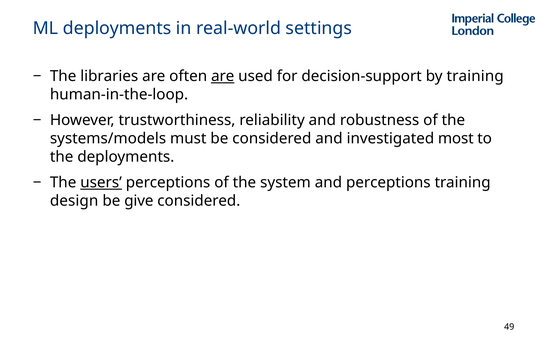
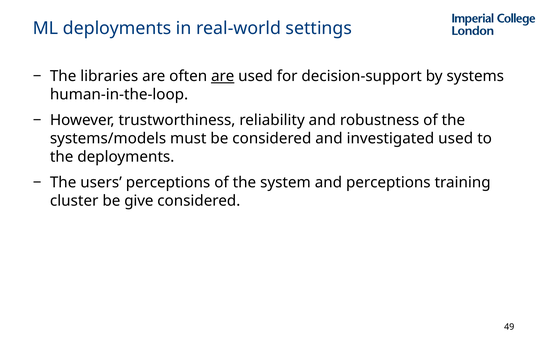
by training: training -> systems
investigated most: most -> used
users underline: present -> none
design: design -> cluster
